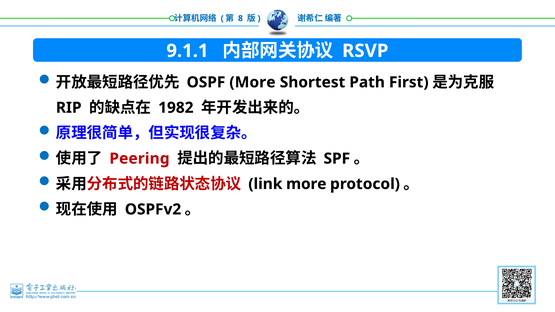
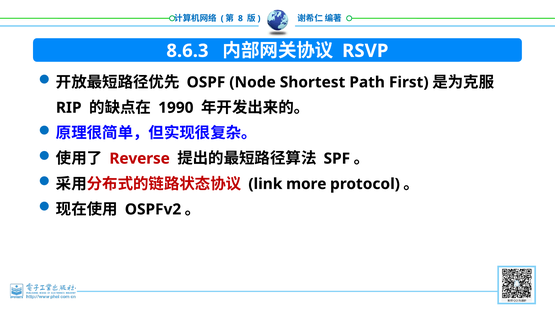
9.1.1: 9.1.1 -> 8.6.3
OSPF More: More -> Node
1982: 1982 -> 1990
Peering: Peering -> Reverse
